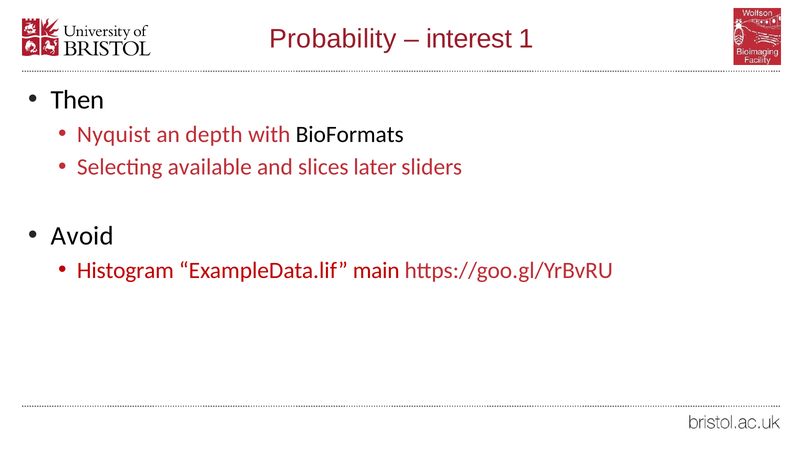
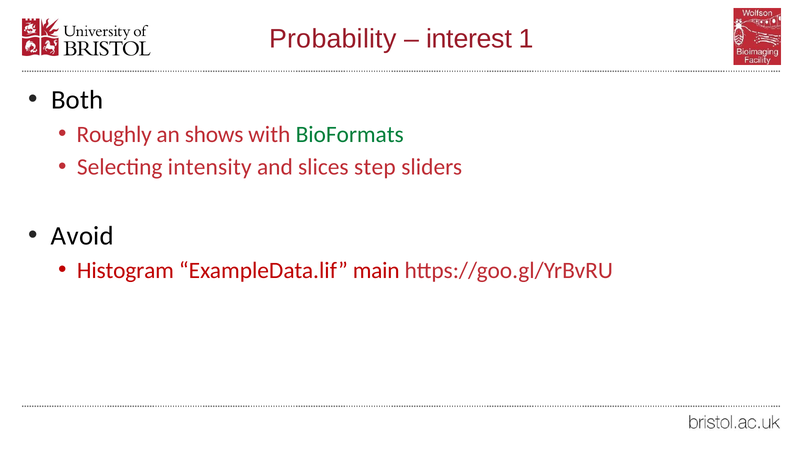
Then: Then -> Both
Nyquist: Nyquist -> Roughly
depth: depth -> shows
BioFormats colour: black -> green
available: available -> intensity
later: later -> step
